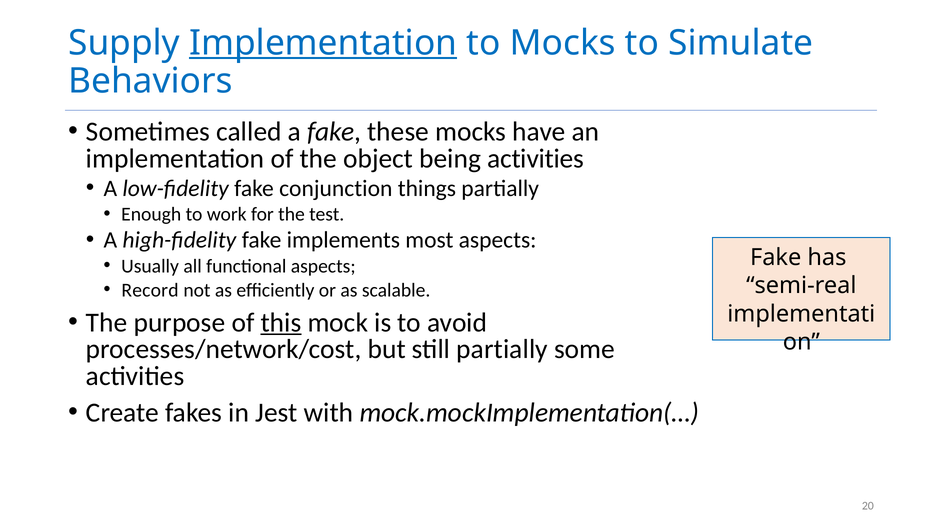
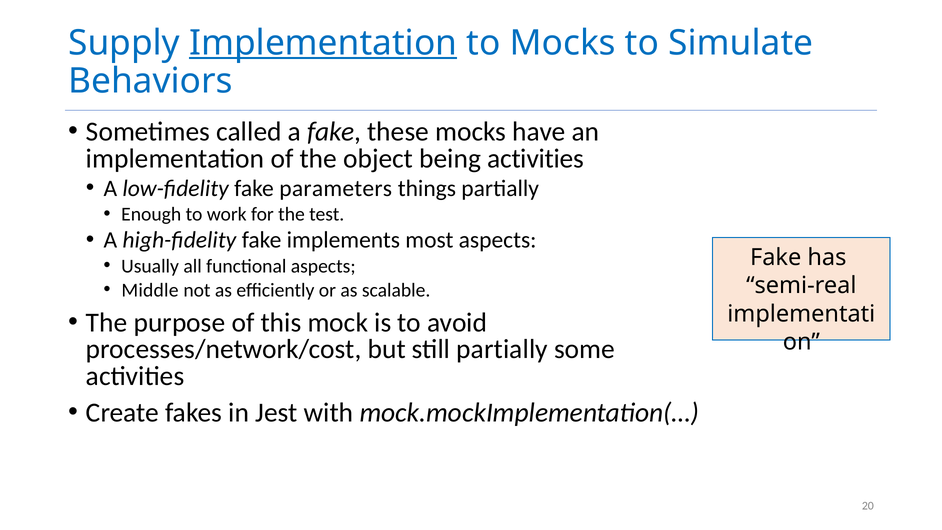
conjunction: conjunction -> parameters
Record: Record -> Middle
this underline: present -> none
